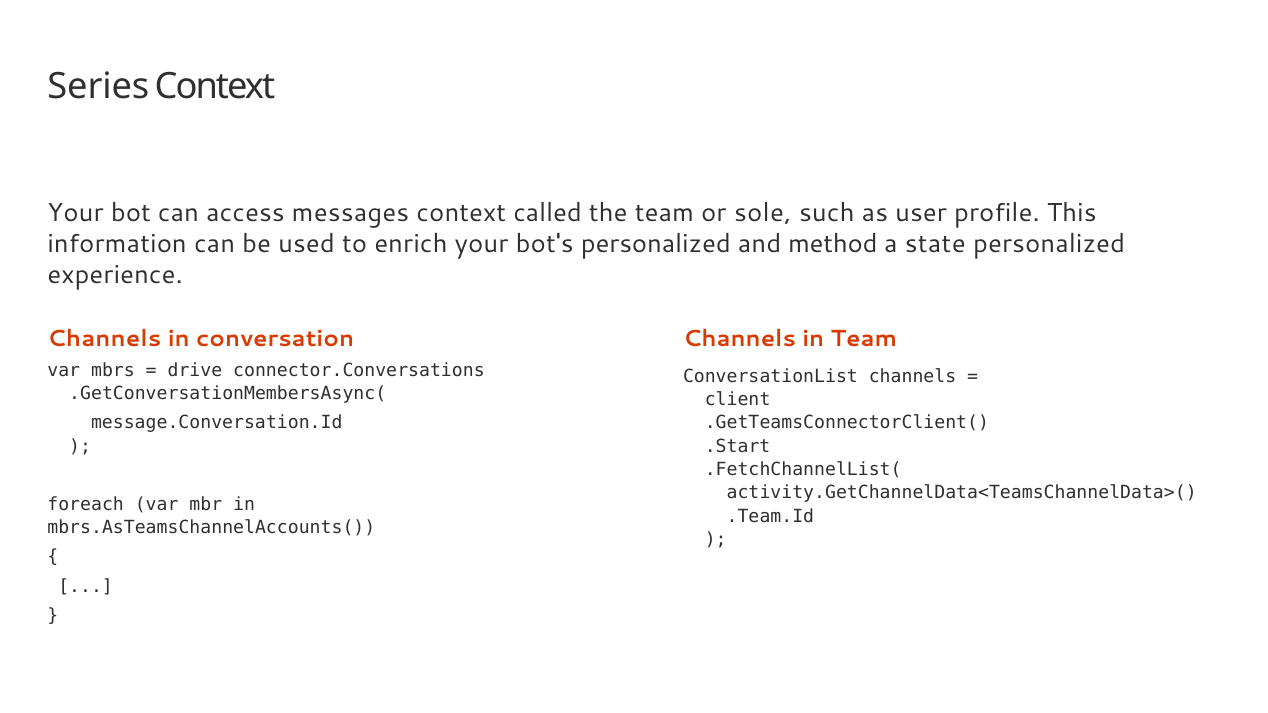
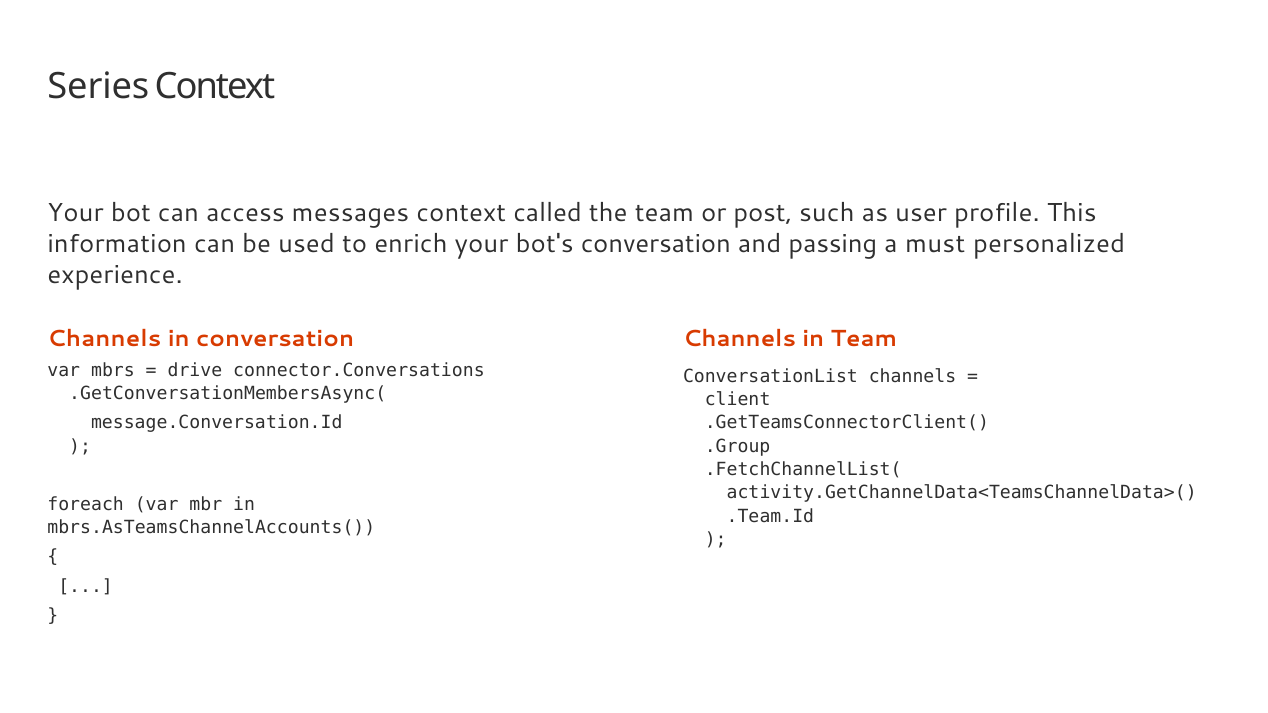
sole: sole -> post
bot's personalized: personalized -> conversation
method: method -> passing
state: state -> must
.Start: .Start -> .Group
